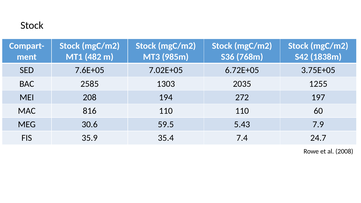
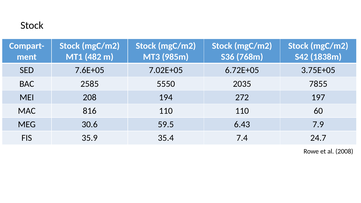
1303: 1303 -> 5550
1255: 1255 -> 7855
5.43: 5.43 -> 6.43
